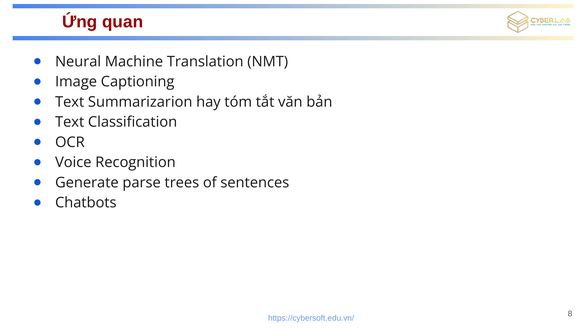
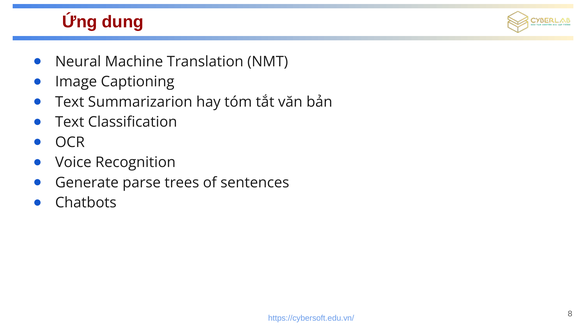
quan: quan -> dung
